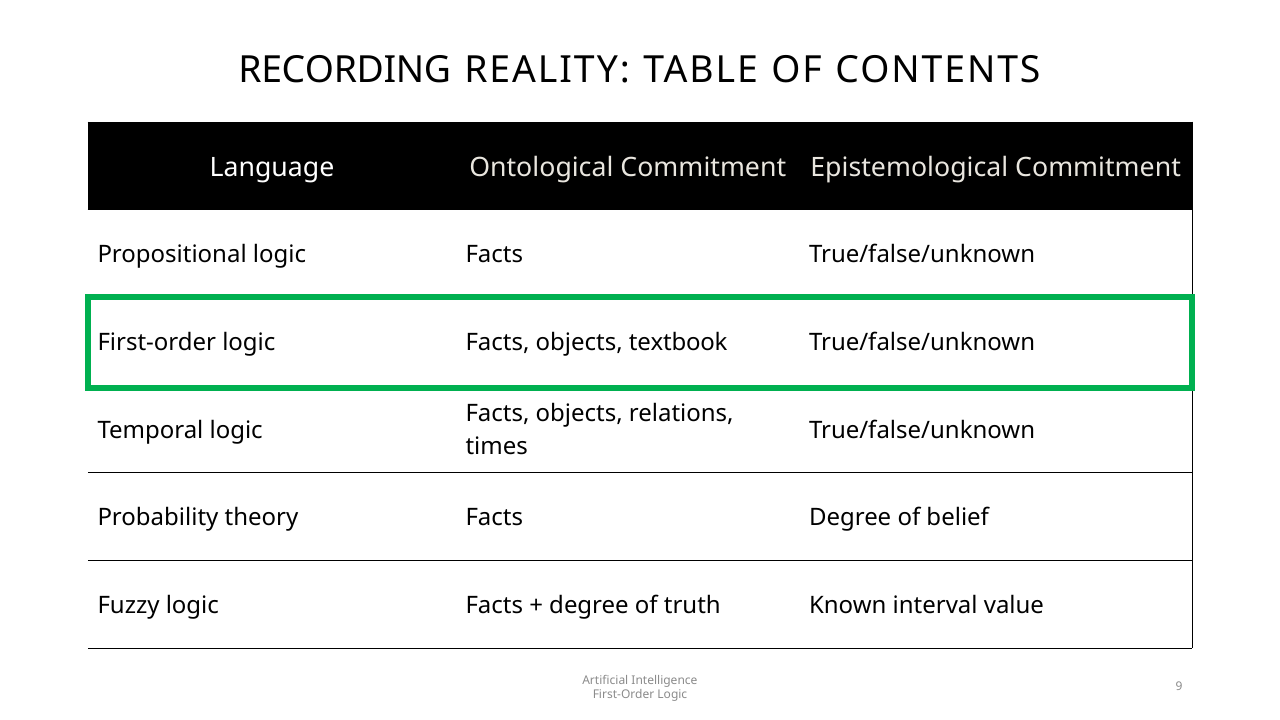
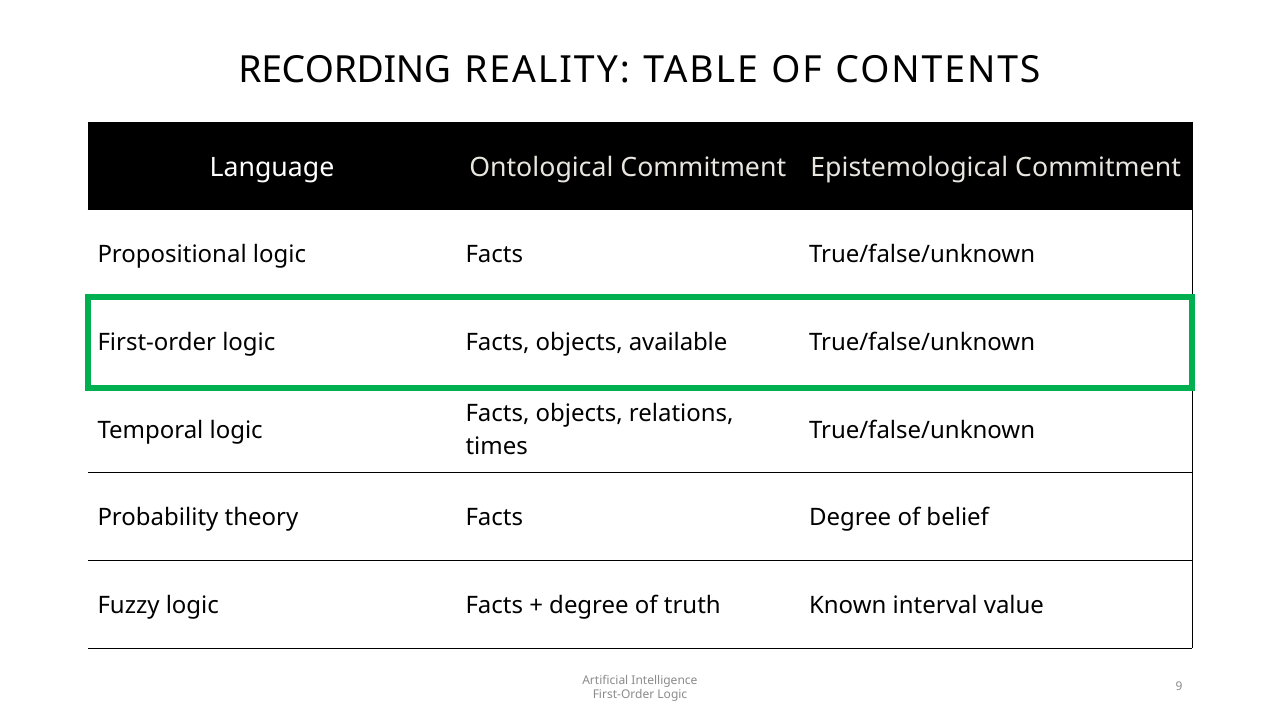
textbook: textbook -> available
